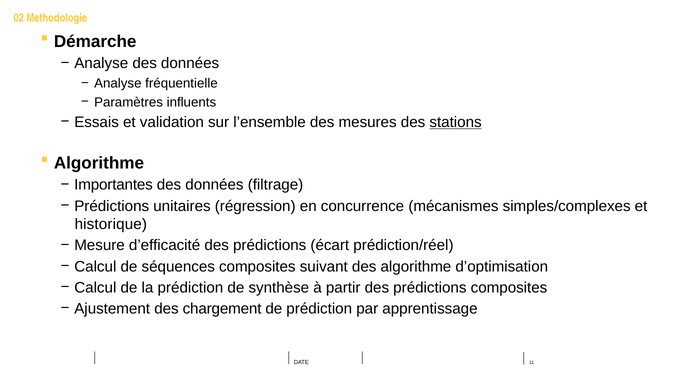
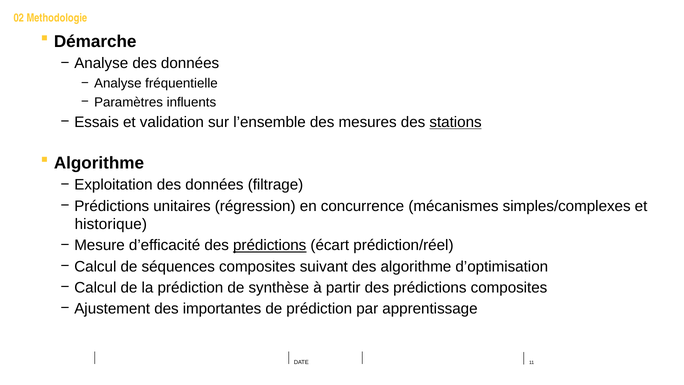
Importantes: Importantes -> Exploitation
prédictions at (270, 245) underline: none -> present
chargement: chargement -> importantes
